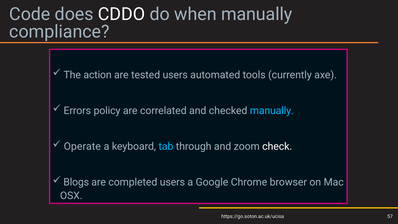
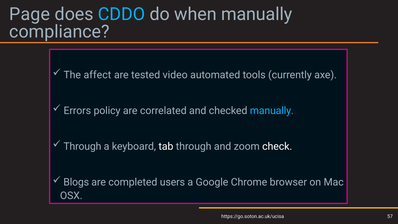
Code: Code -> Page
CDDO colour: white -> light blue
action: action -> affect
tested users: users -> video
Operate at (82, 146): Operate -> Through
tab colour: light blue -> white
